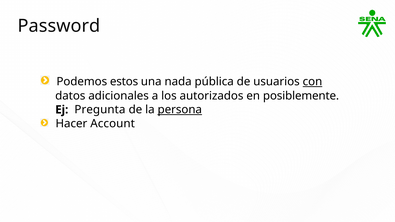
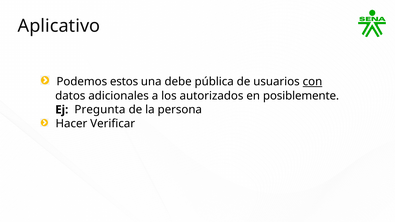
Password: Password -> Aplicativo
nada: nada -> debe
persona underline: present -> none
Account: Account -> Verificar
